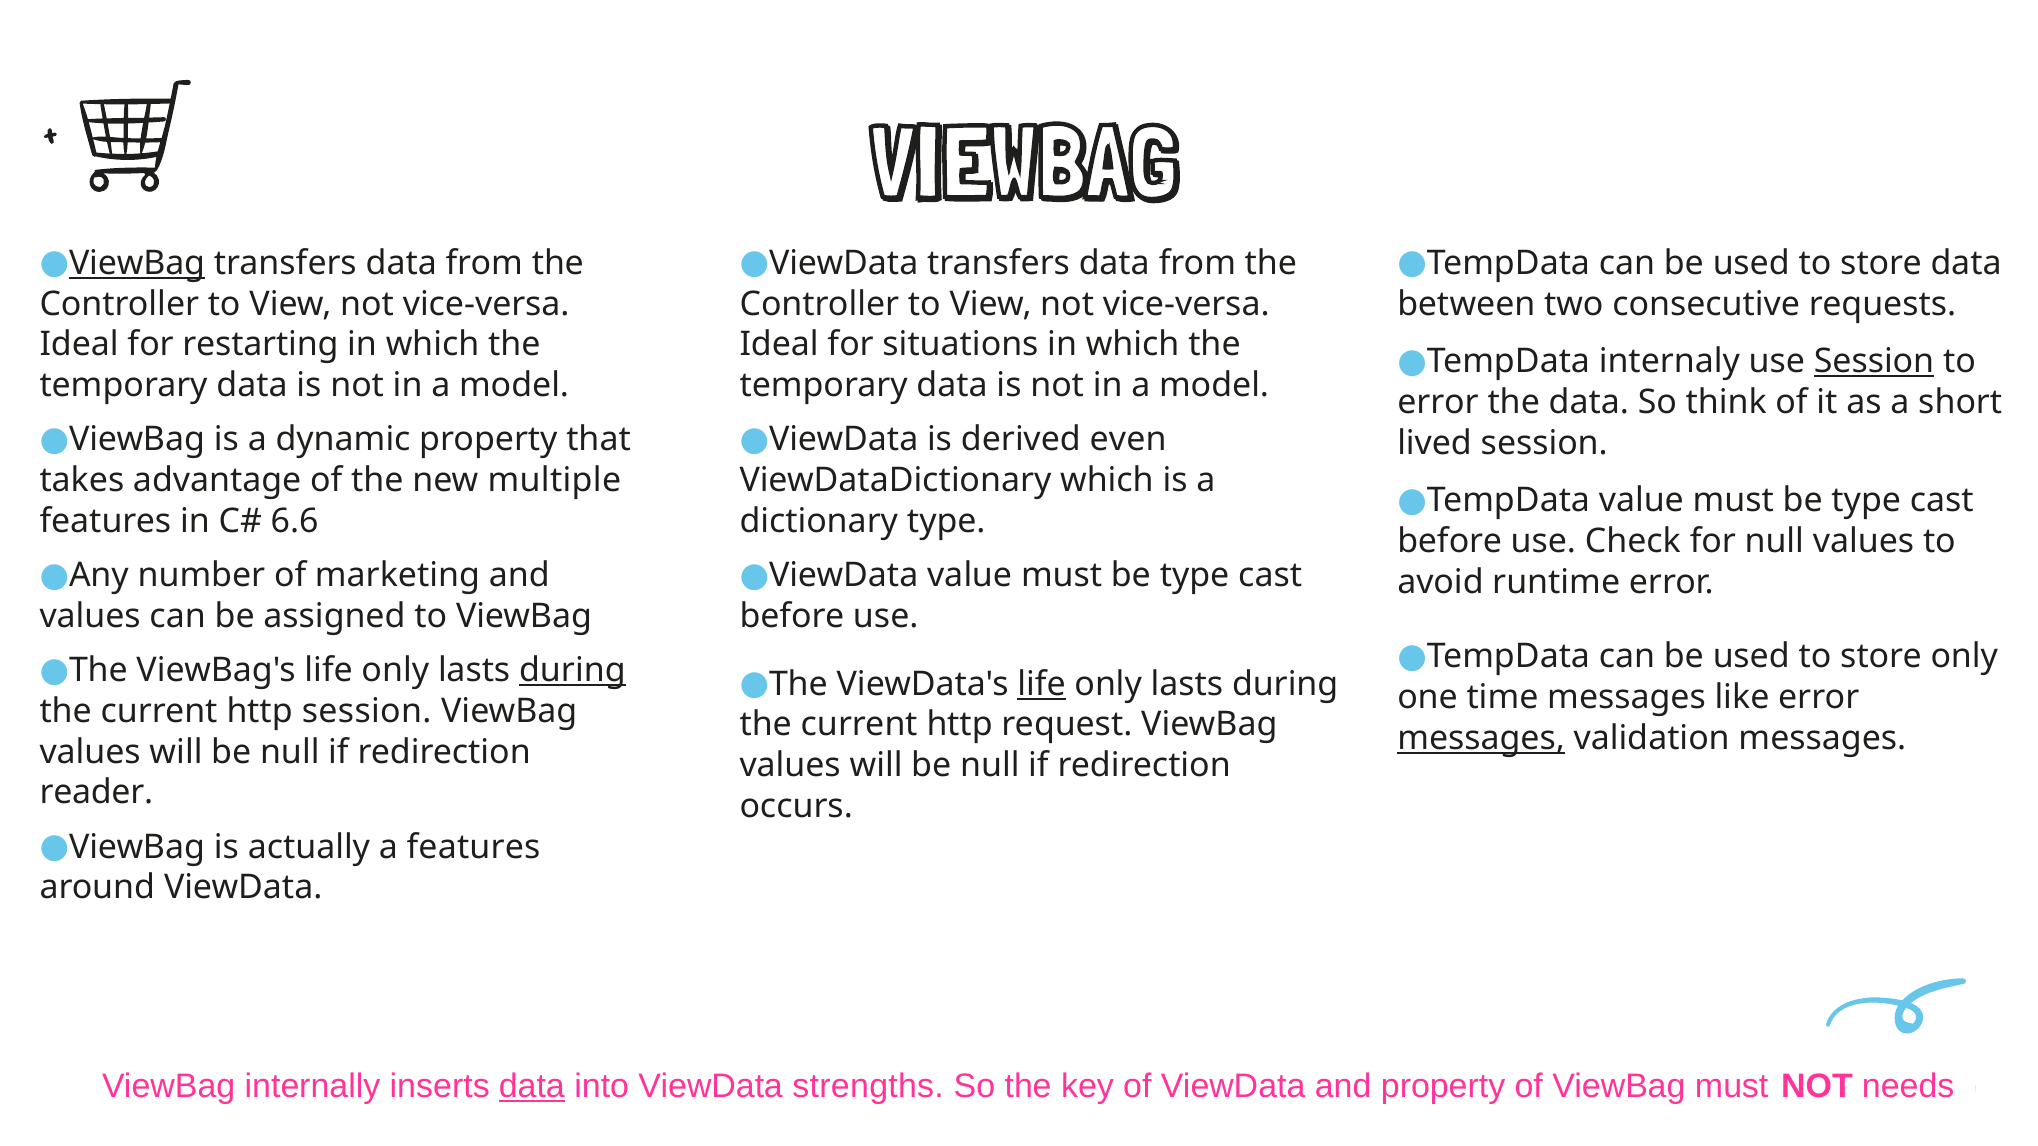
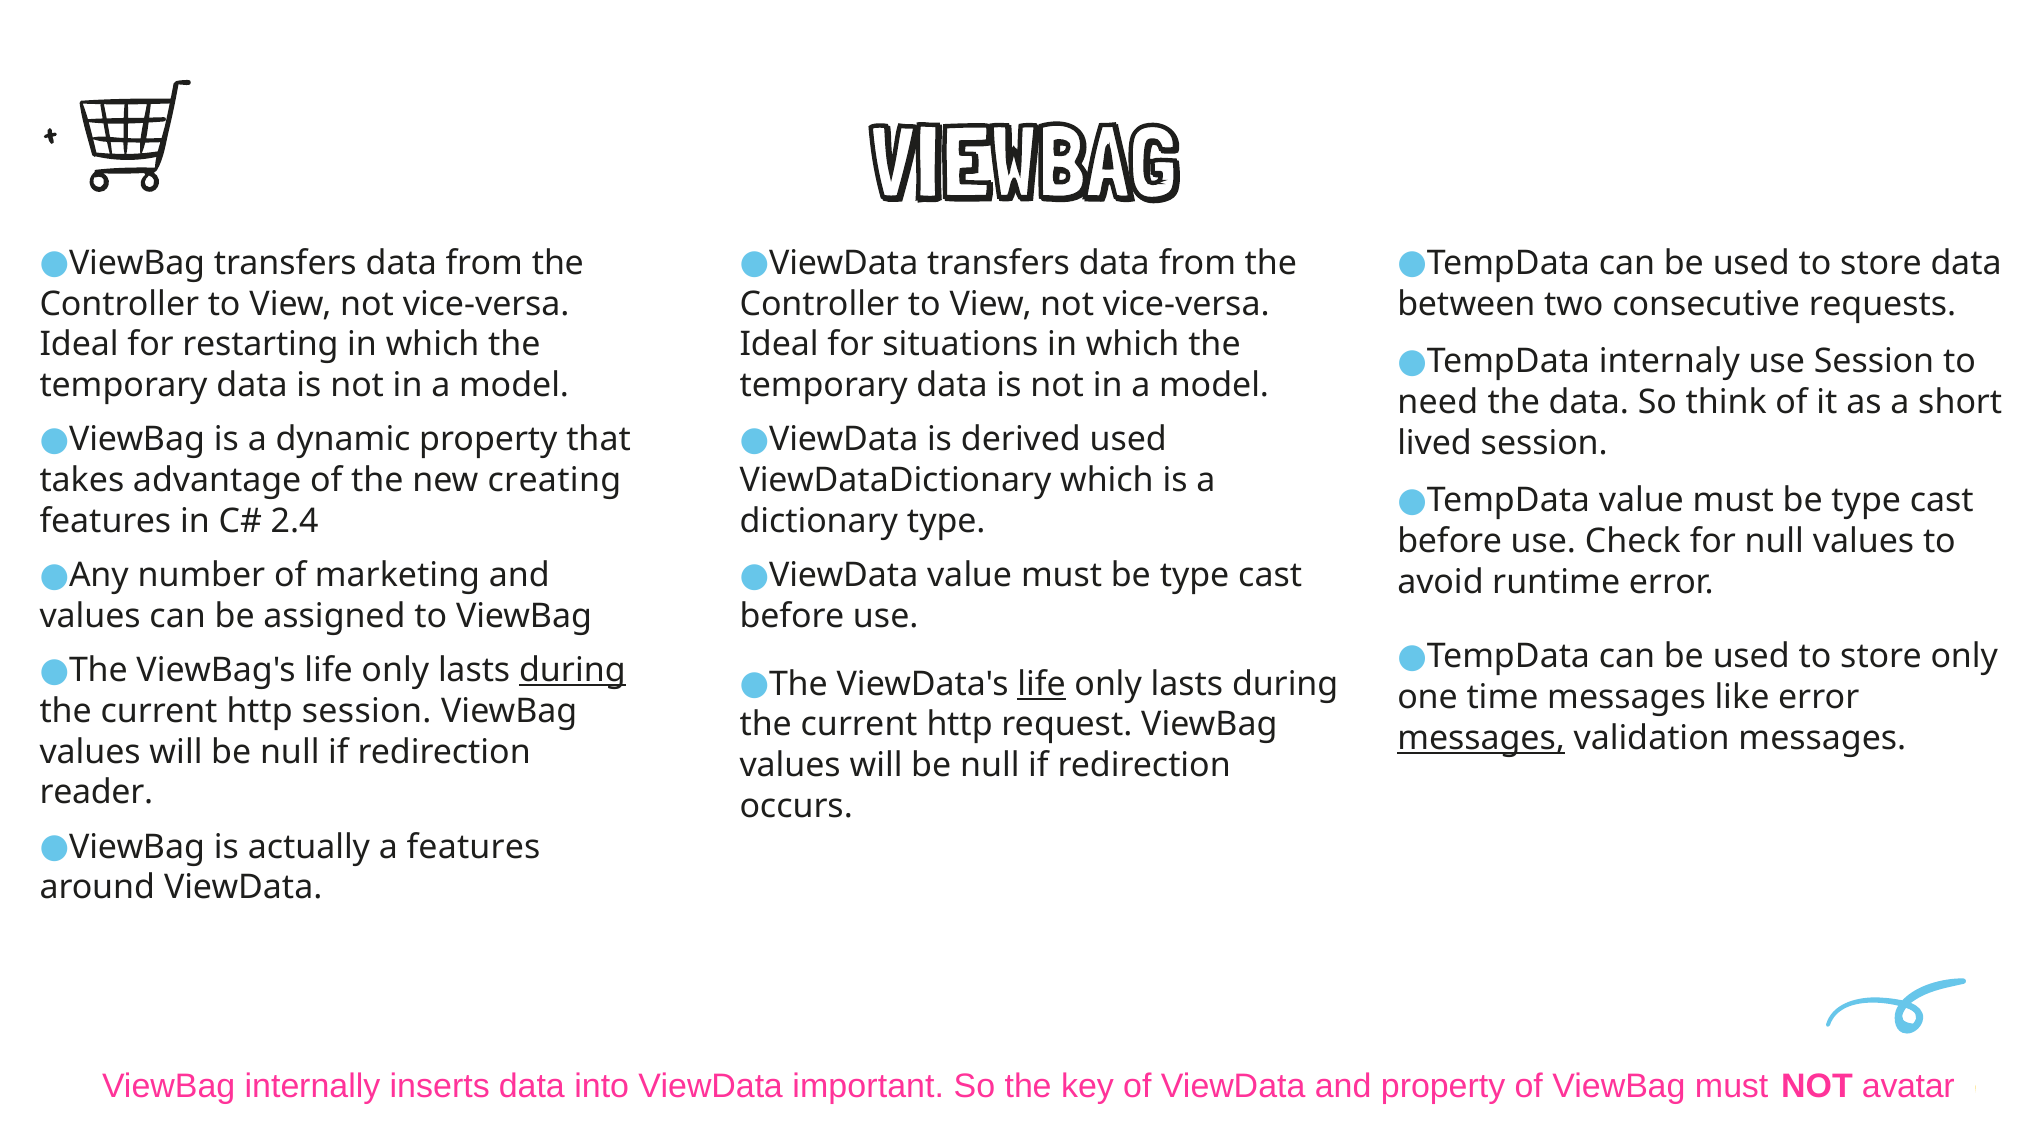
ViewBag at (137, 263) underline: present -> none
Session at (1874, 362) underline: present -> none
error at (1438, 402): error -> need
derived even: even -> used
multiple: multiple -> creating
6.6: 6.6 -> 2.4
data at (532, 1087) underline: present -> none
strengths: strengths -> important
needs: needs -> avatar
